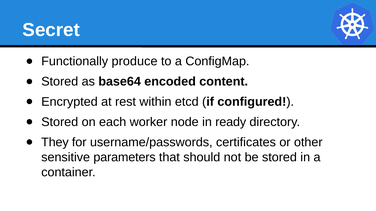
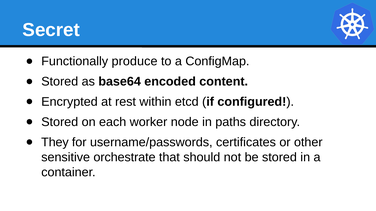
ready: ready -> paths
parameters: parameters -> orchestrate
